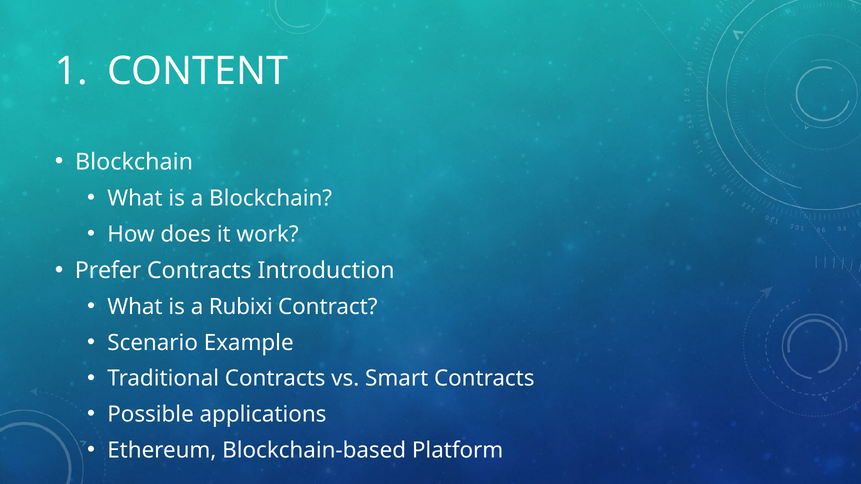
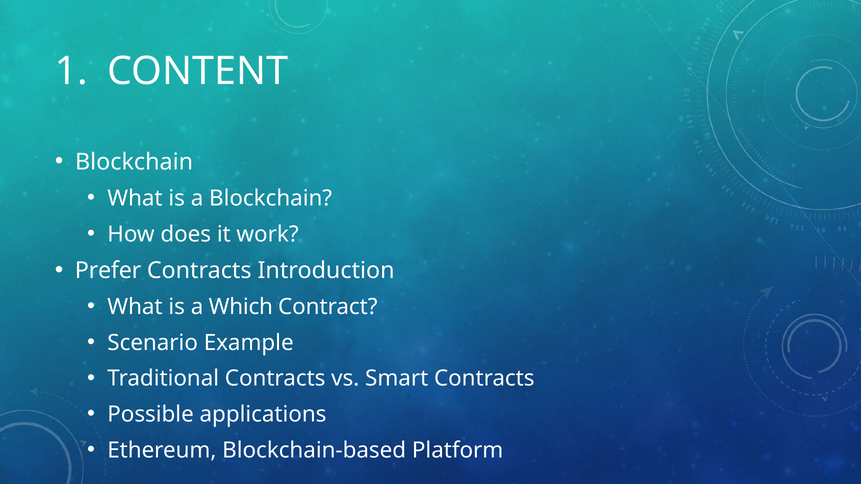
Rubixi: Rubixi -> Which
